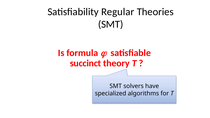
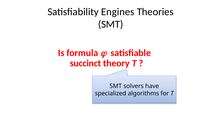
Regular: Regular -> Engines
